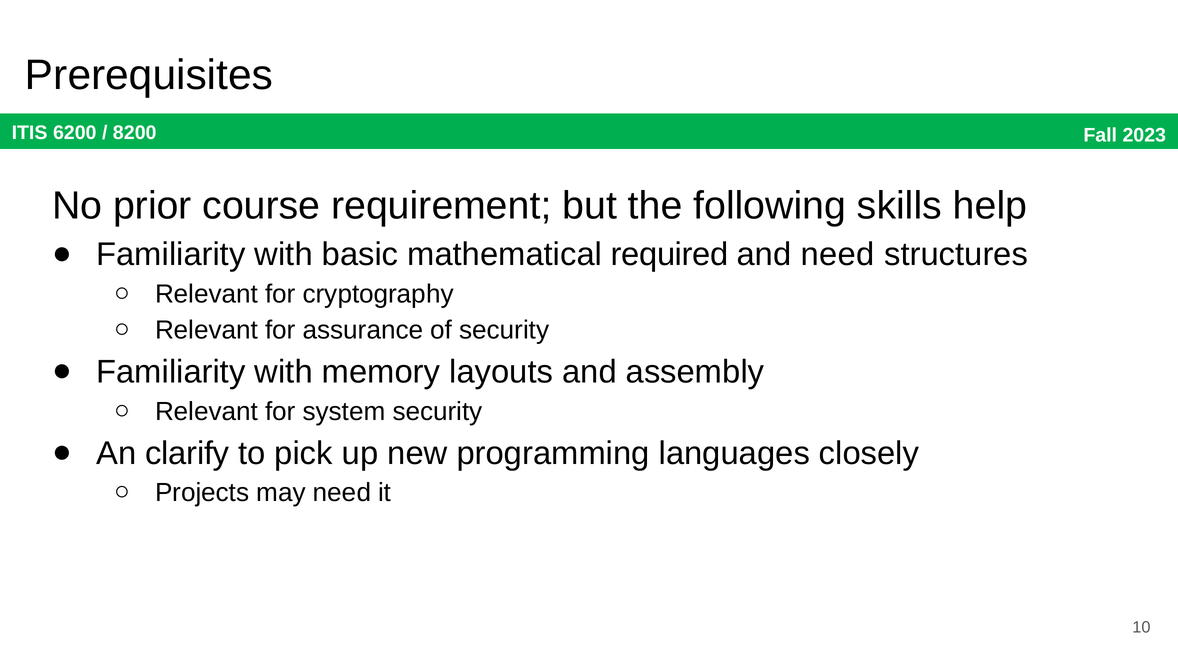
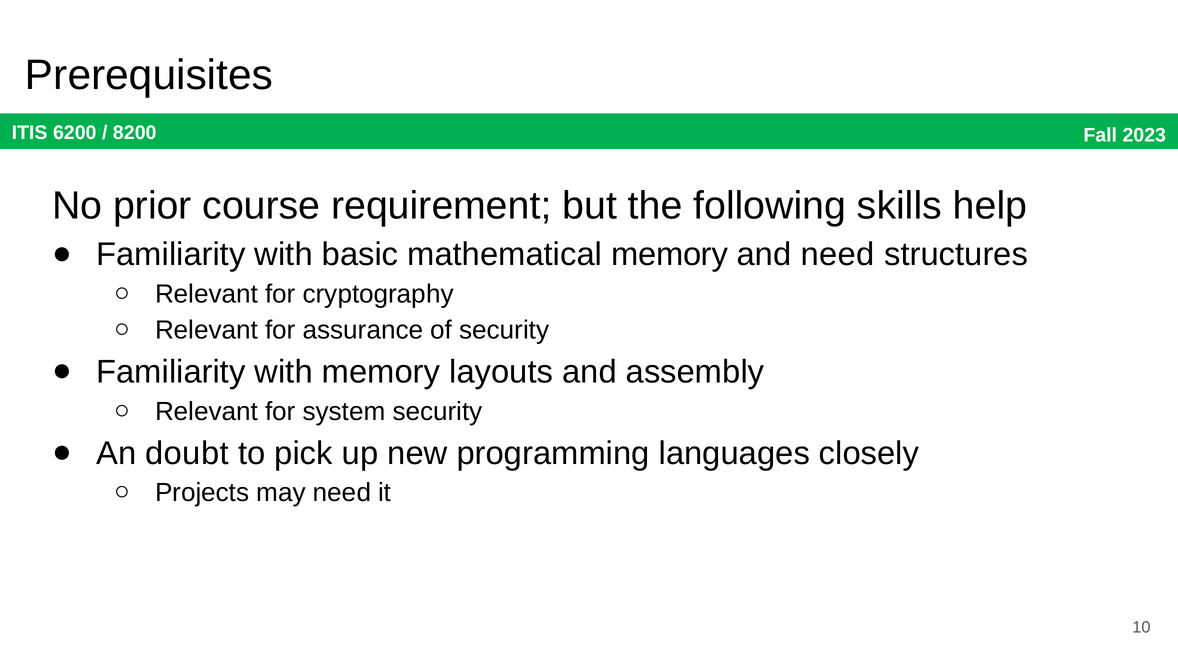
mathematical required: required -> memory
clarify: clarify -> doubt
